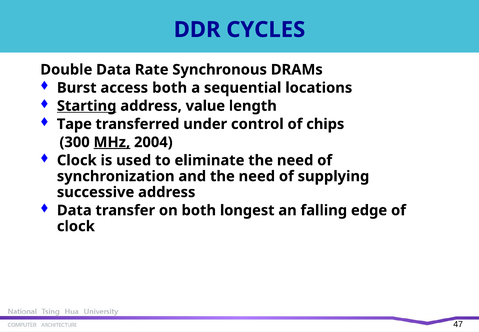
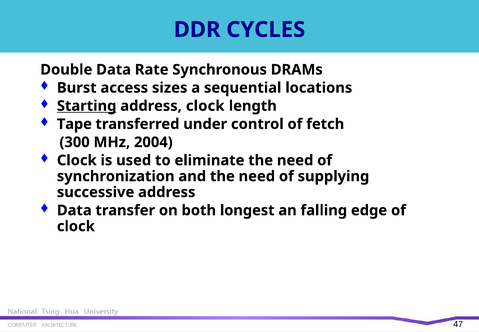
access both: both -> sizes
address value: value -> clock
chips: chips -> fetch
MHz underline: present -> none
